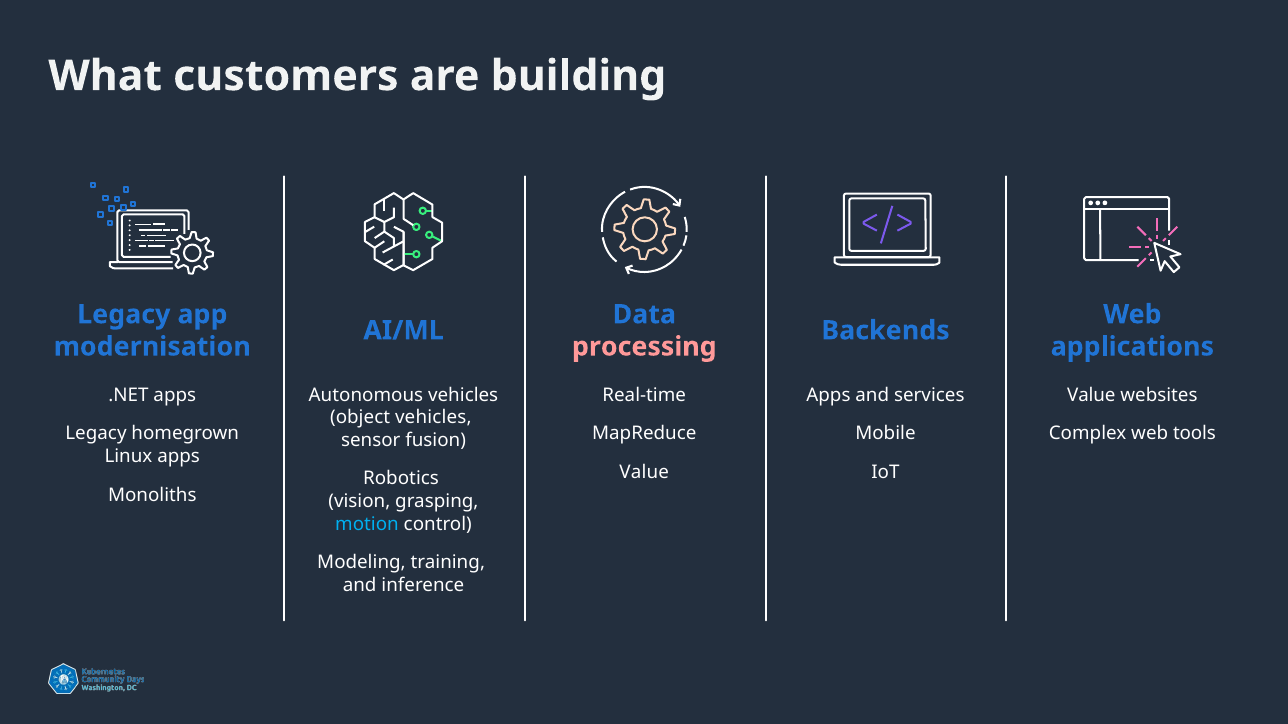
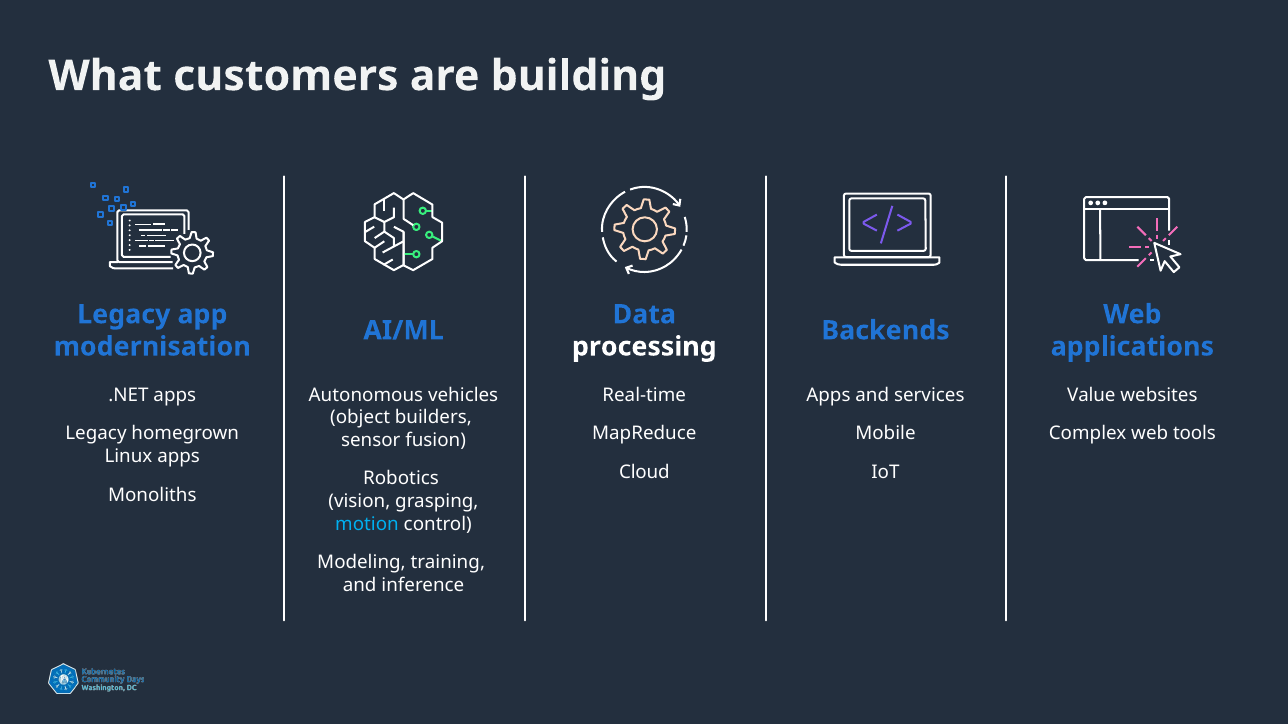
processing colour: pink -> white
object vehicles: vehicles -> builders
Value at (644, 473): Value -> Cloud
